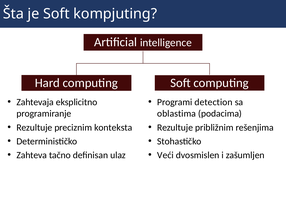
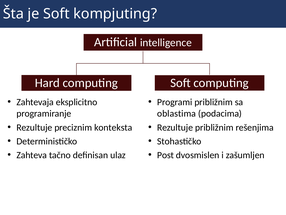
Programi detection: detection -> približnim
Veći: Veći -> Post
